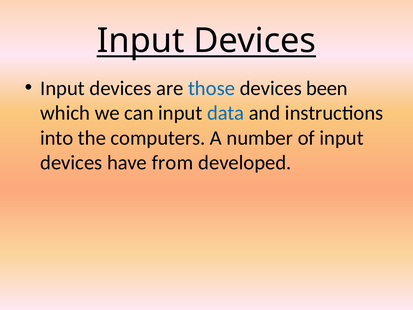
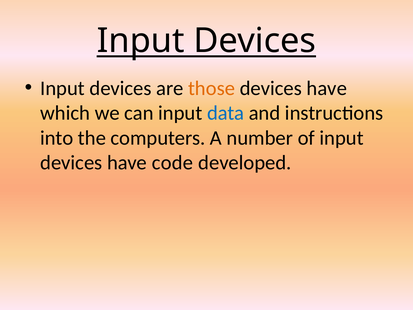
those colour: blue -> orange
been at (327, 88): been -> have
from: from -> code
